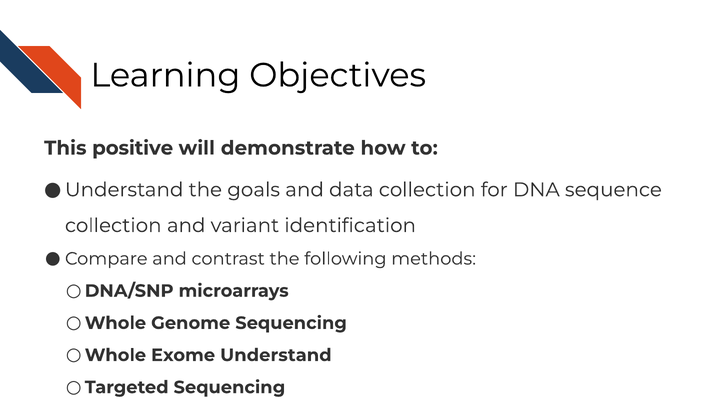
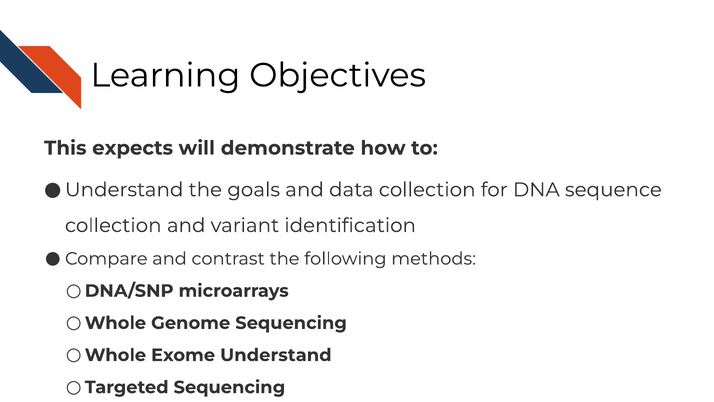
positive: positive -> expects
